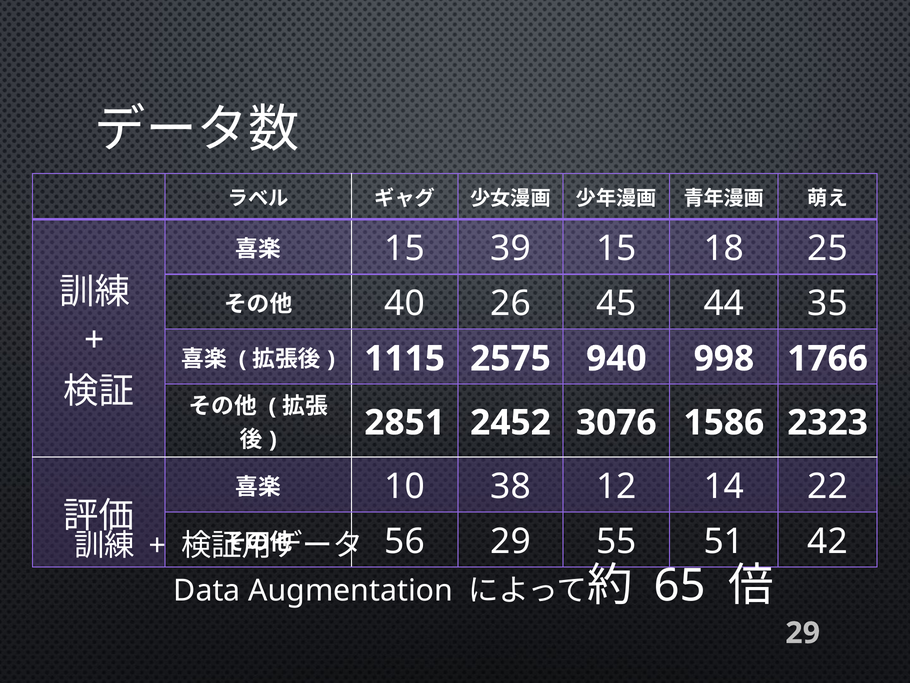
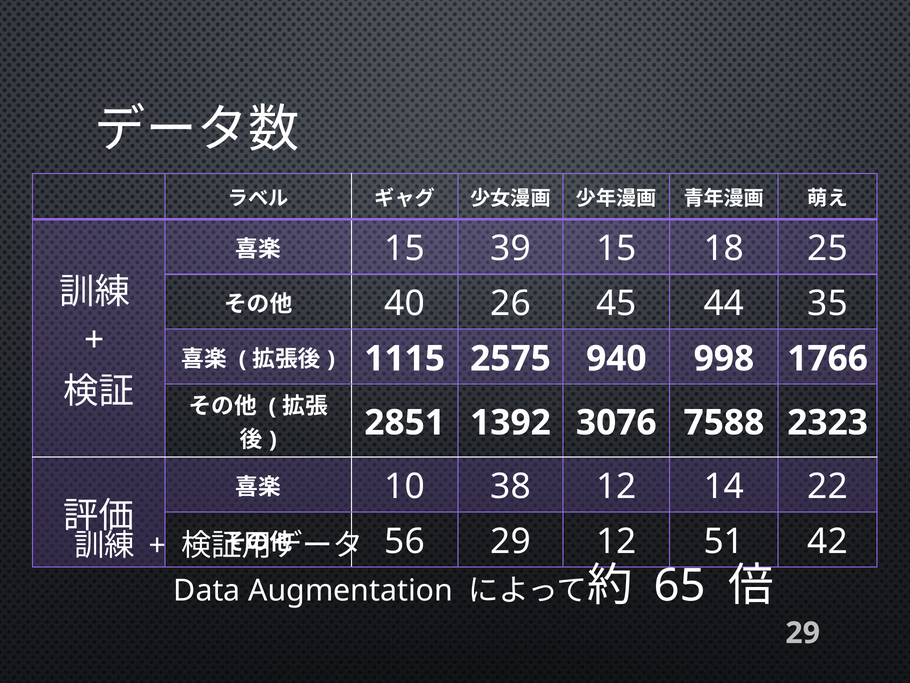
2452: 2452 -> 1392
1586: 1586 -> 7588
29 55: 55 -> 12
